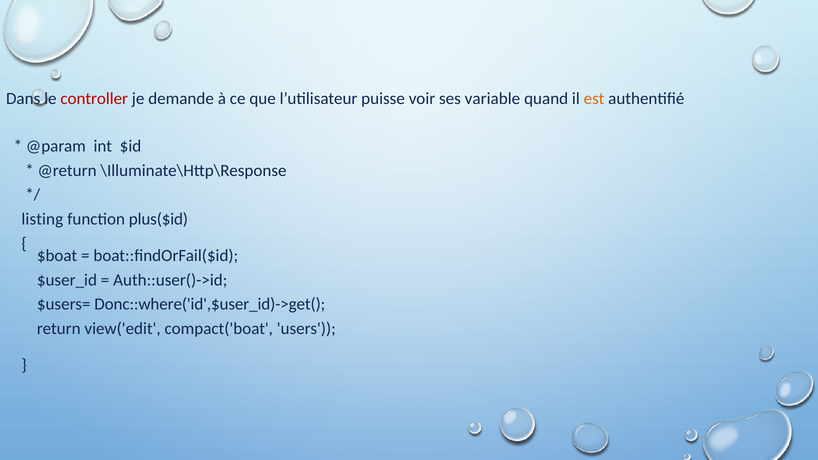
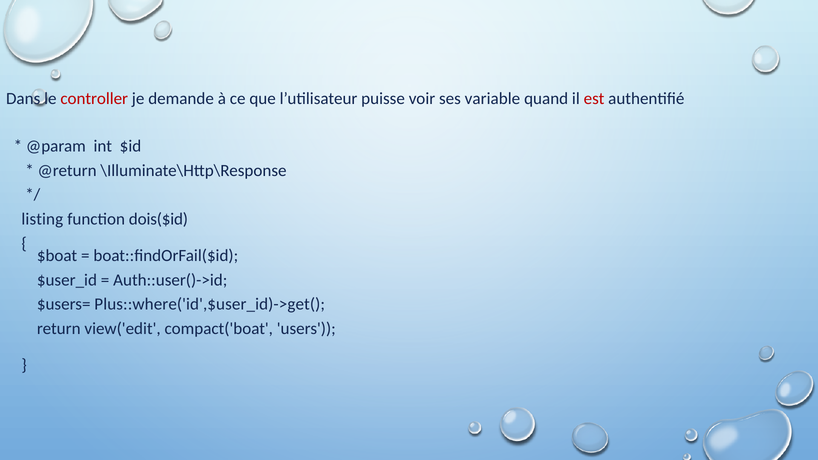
est colour: orange -> red
plus($id: plus($id -> dois($id
Donc::where('id',$user_id)->get(: Donc::where('id',$user_id)->get( -> Plus::where('id',$user_id)->get(
